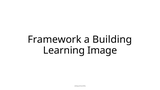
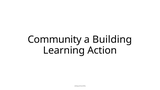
Framework: Framework -> Community
Image: Image -> Action
